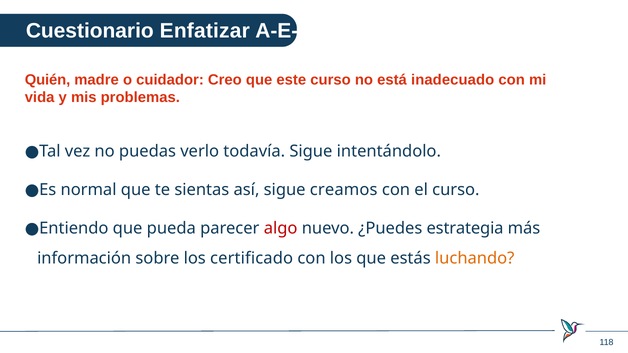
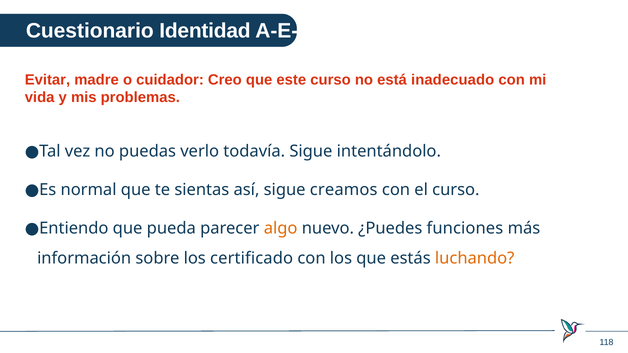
Enfatizar: Enfatizar -> Identidad
Quién: Quién -> Evitar
algo colour: red -> orange
estrategia: estrategia -> funciones
